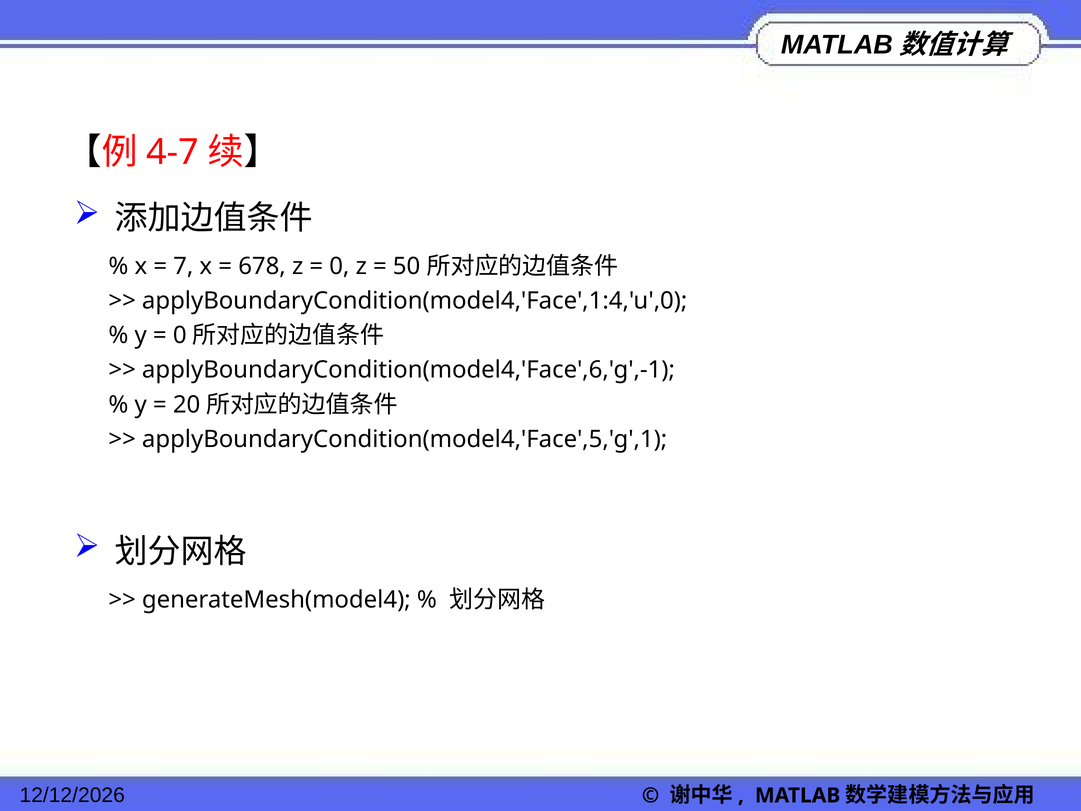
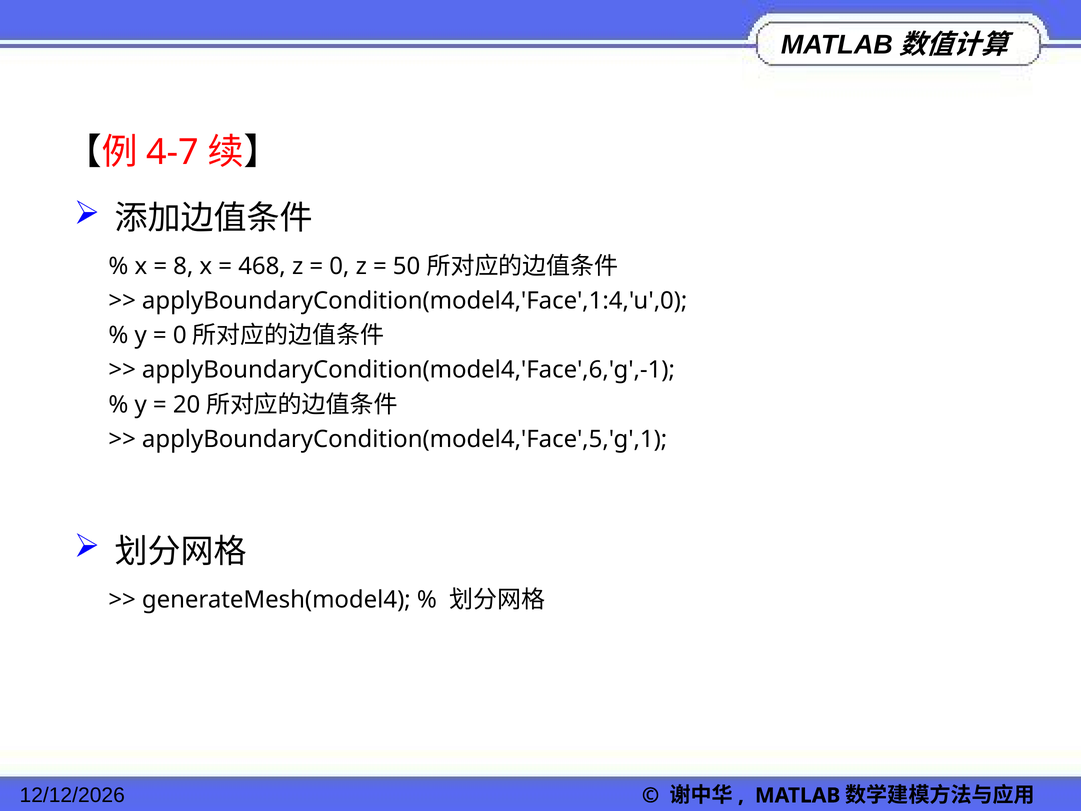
7: 7 -> 8
678: 678 -> 468
